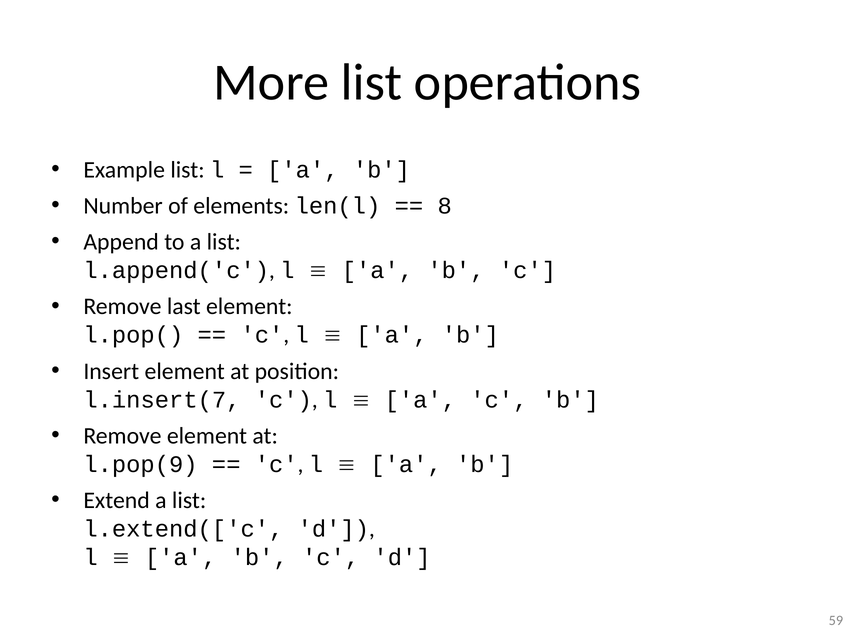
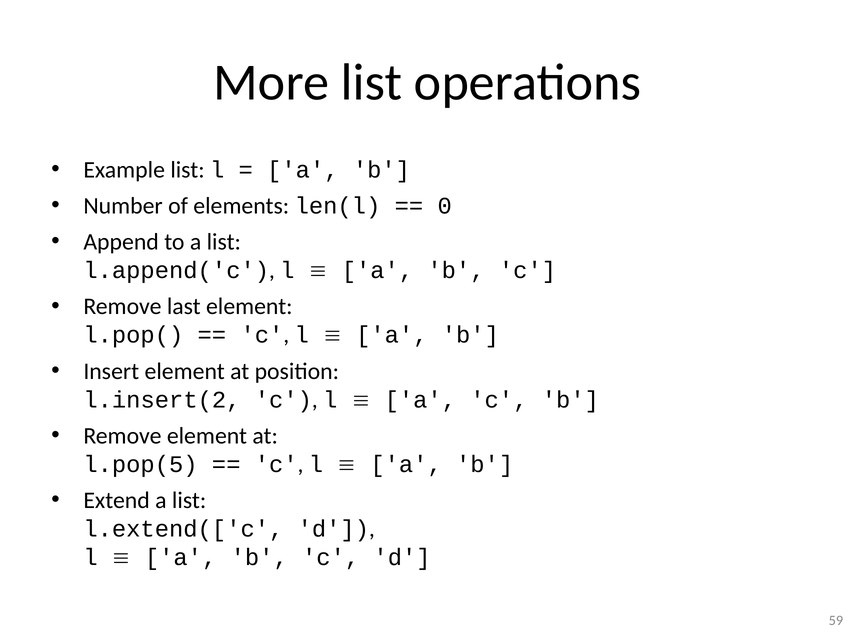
8: 8 -> 0
l.insert(7: l.insert(7 -> l.insert(2
l.pop(9: l.pop(9 -> l.pop(5
